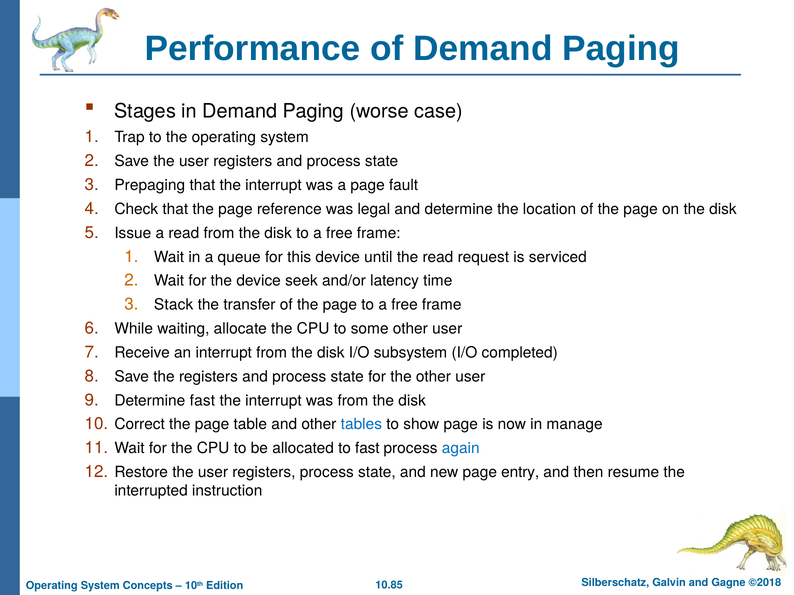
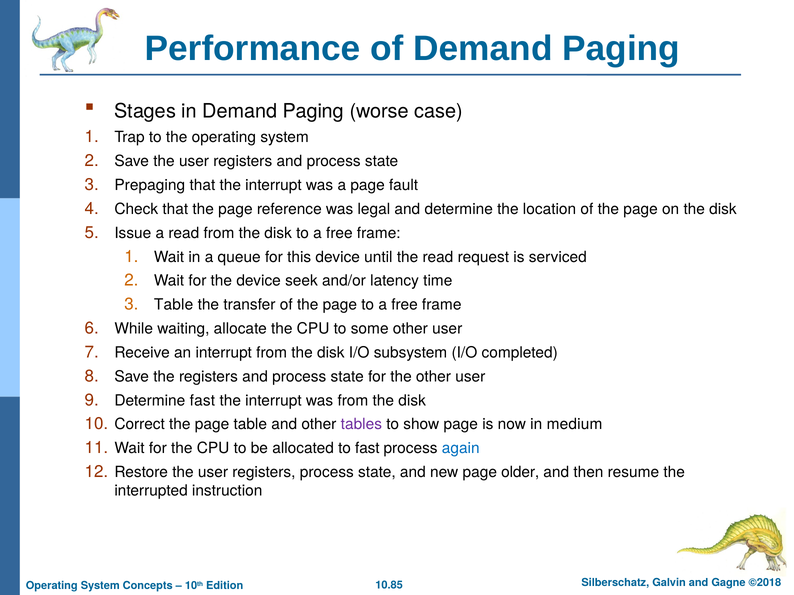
Stack at (174, 305): Stack -> Table
tables colour: blue -> purple
manage: manage -> medium
entry: entry -> older
